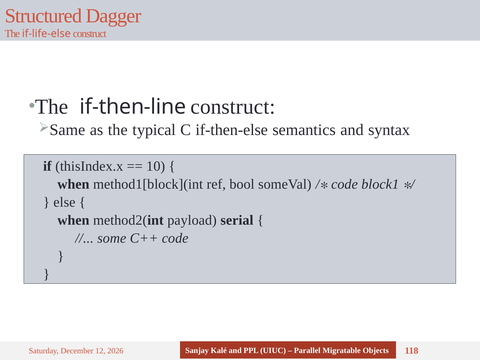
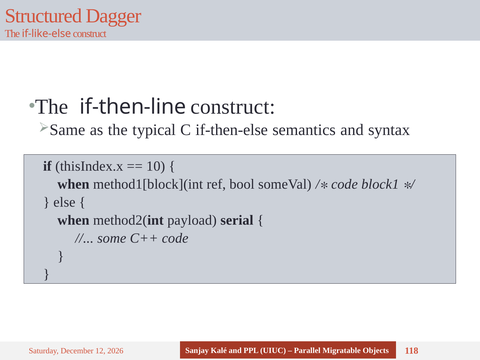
if-life-else: if-life-else -> if-like-else
